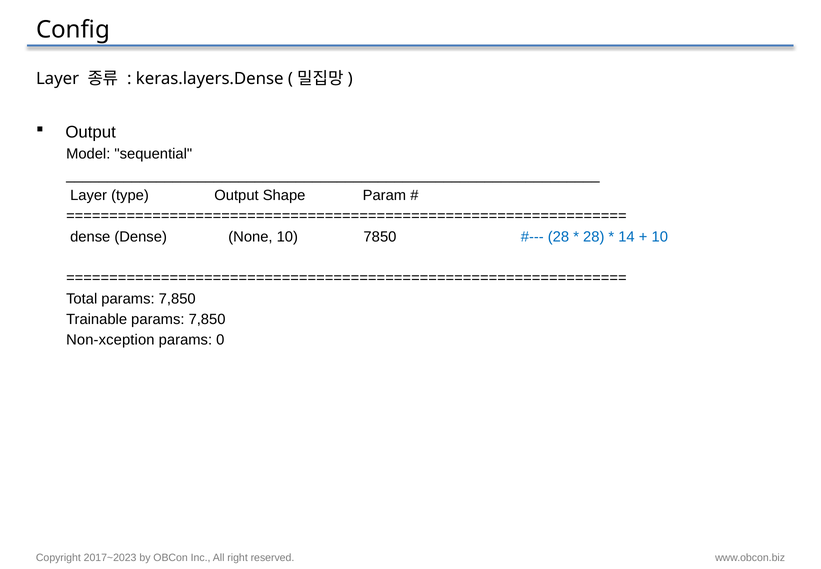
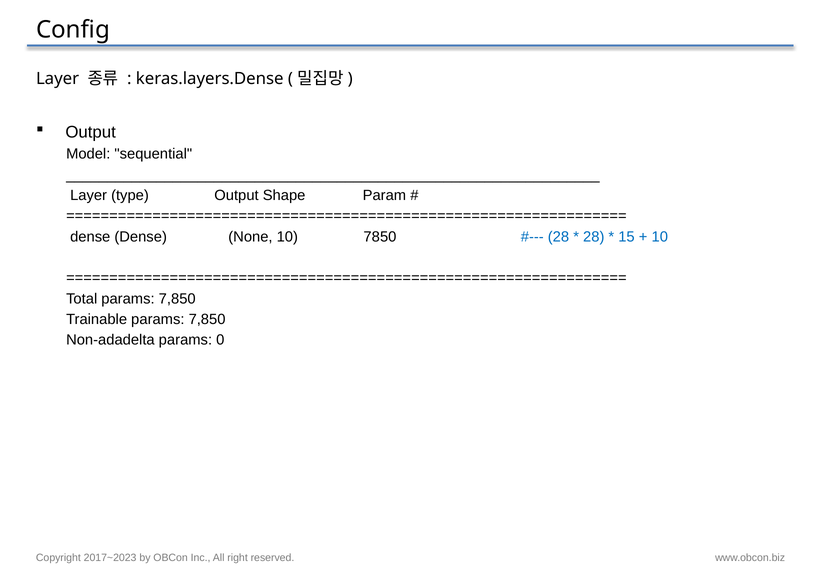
14: 14 -> 15
Non-xception: Non-xception -> Non-adadelta
